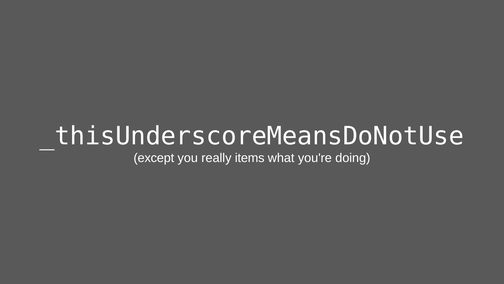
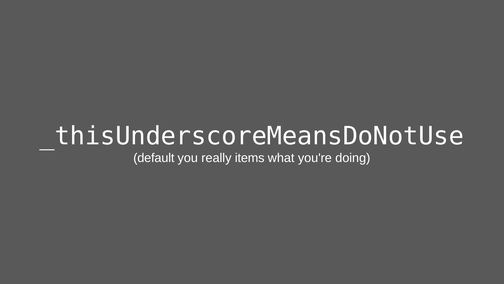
except: except -> default
